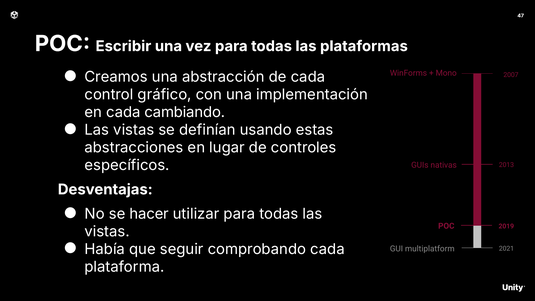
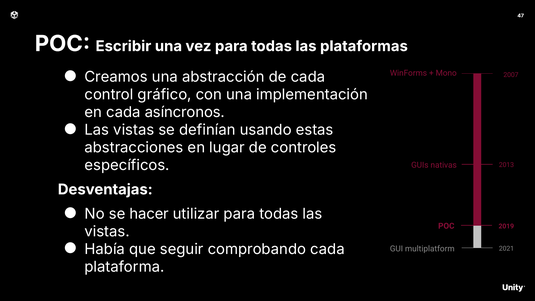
cambiando: cambiando -> asíncronos
